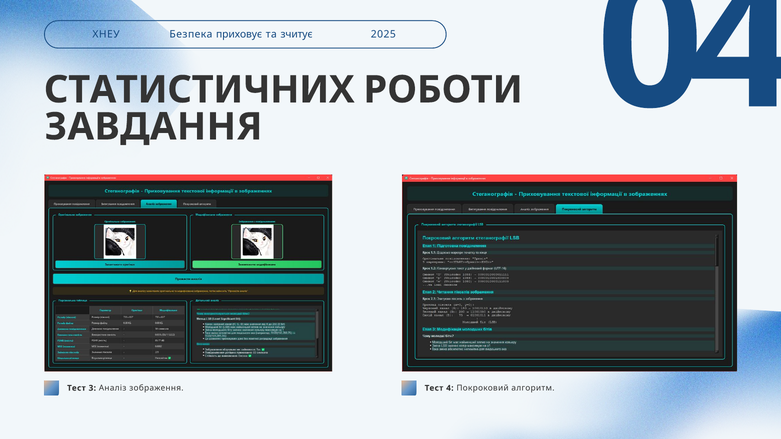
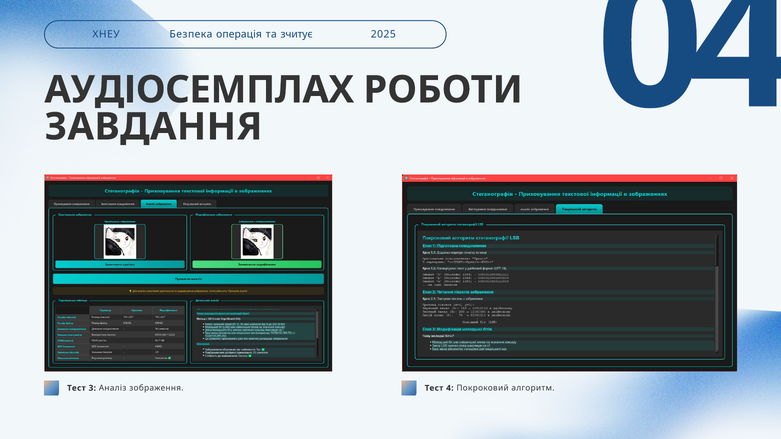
приховує: приховує -> операція
СТАТИСТИЧНИХ: СТАТИСТИЧНИХ -> АУДІОСЕМПЛАХ
